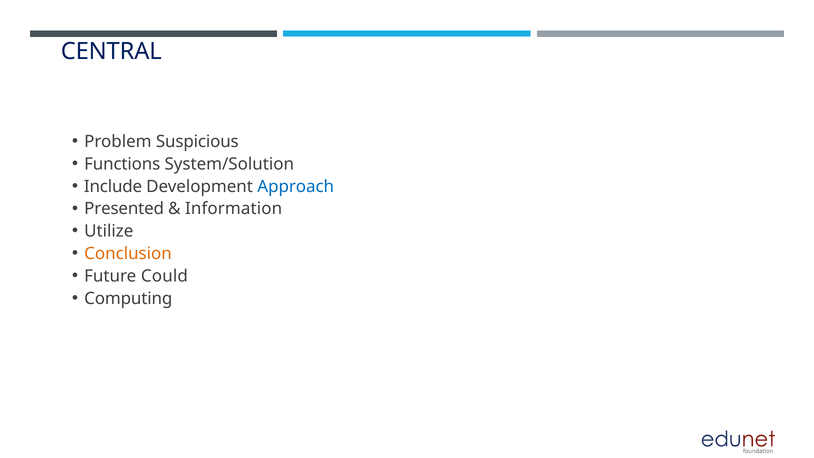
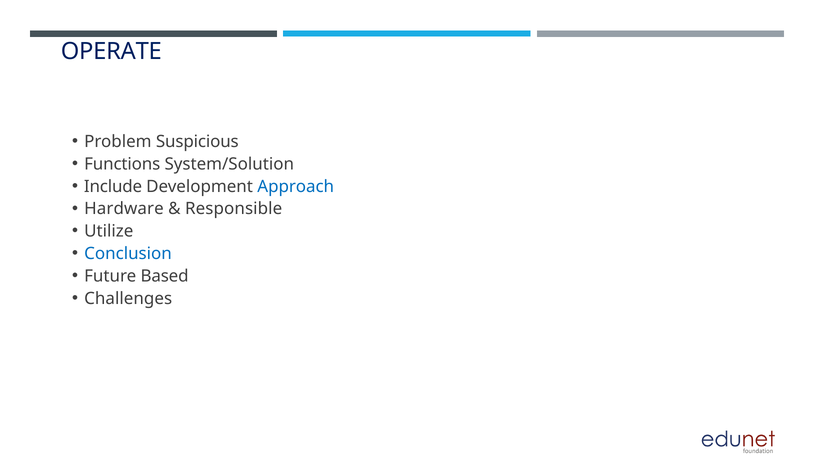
CENTRAL: CENTRAL -> OPERATE
Presented: Presented -> Hardware
Information: Information -> Responsible
Conclusion colour: orange -> blue
Could: Could -> Based
Computing: Computing -> Challenges
